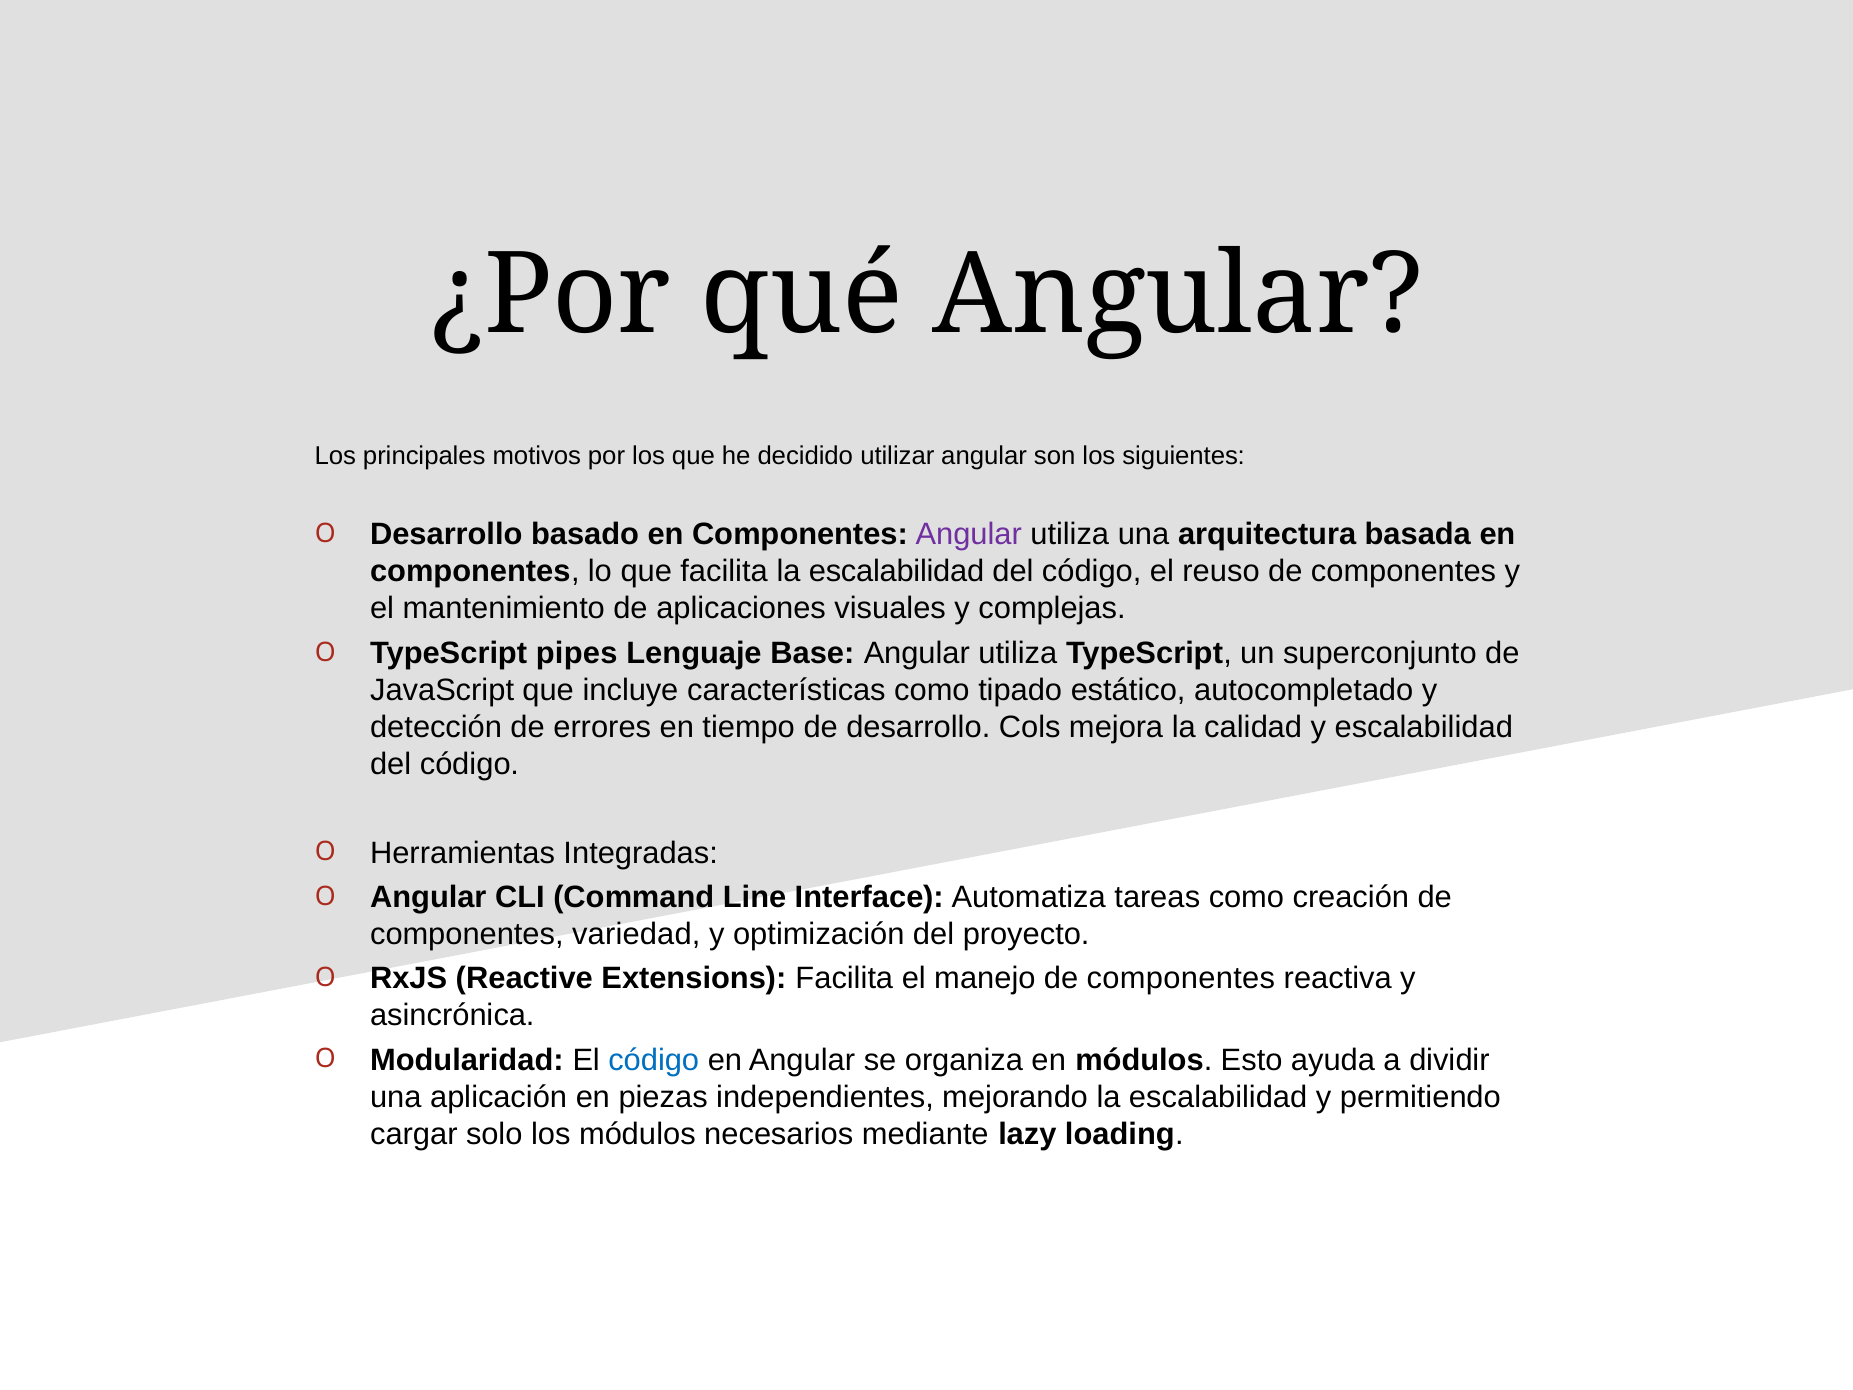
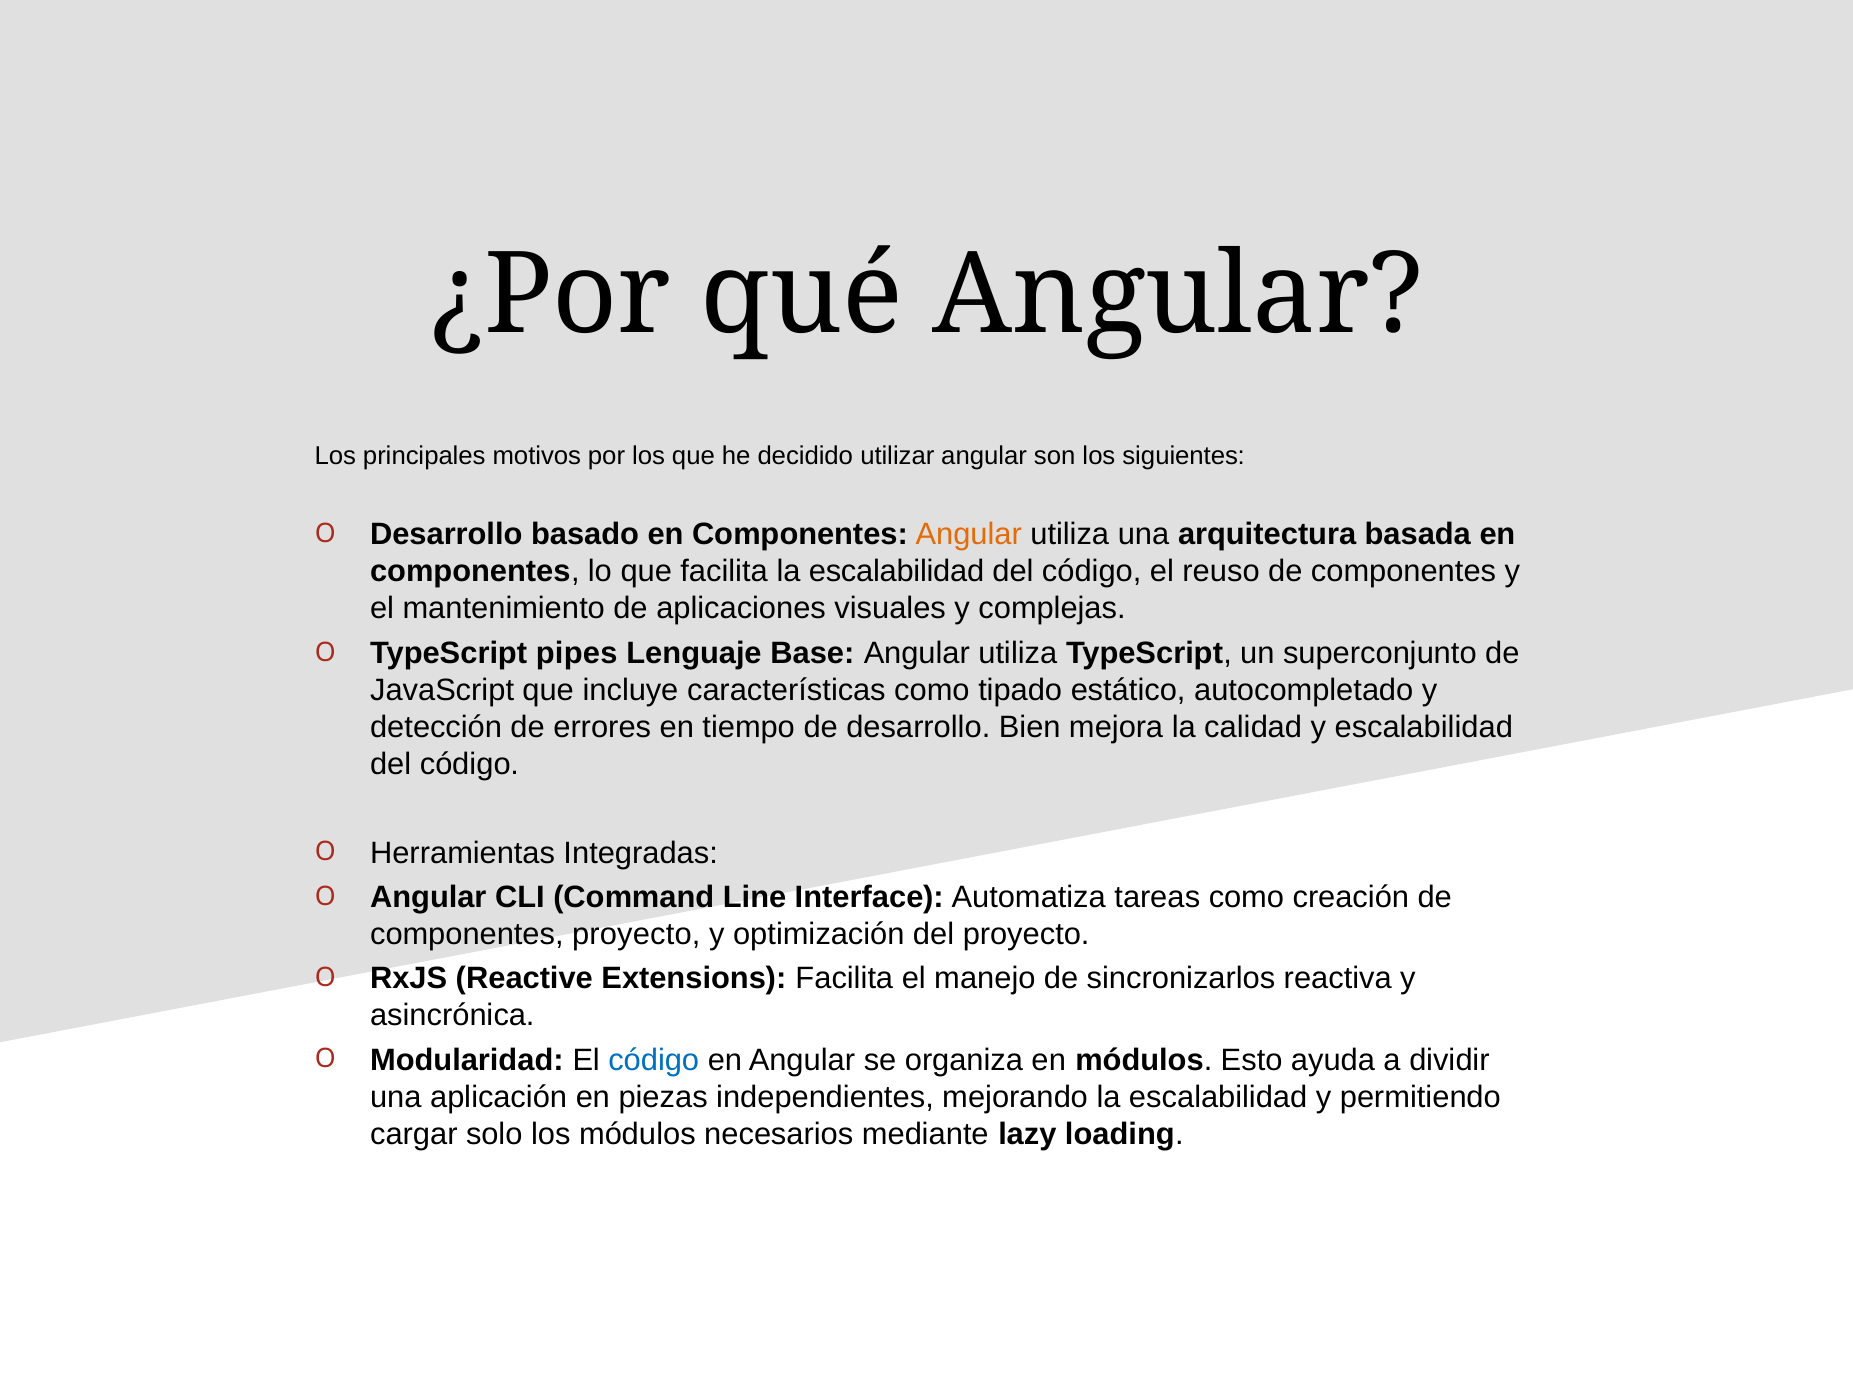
Angular at (969, 535) colour: purple -> orange
Cols: Cols -> Bien
componentes variedad: variedad -> proyecto
manejo de componentes: componentes -> sincronizarlos
